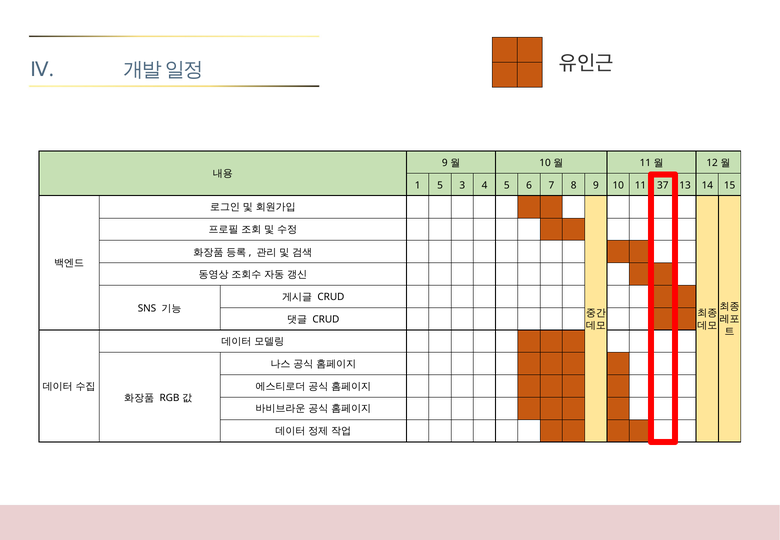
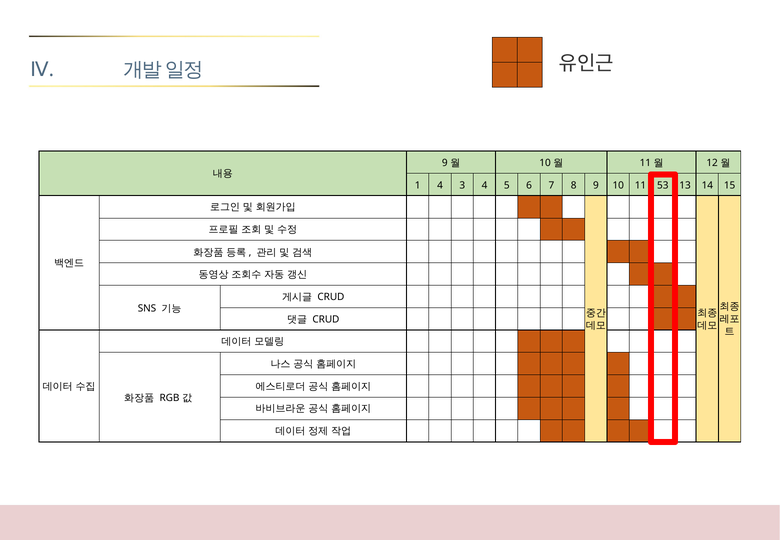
1 5: 5 -> 4
37: 37 -> 53
